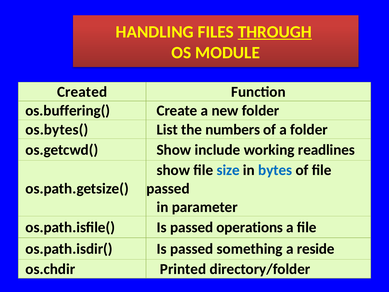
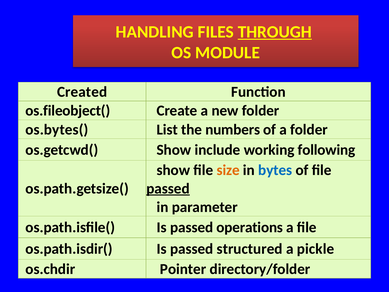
os.buffering(: os.buffering( -> os.fileobject(
readlines: readlines -> following
size colour: blue -> orange
passed at (168, 188) underline: none -> present
something: something -> structured
reside: reside -> pickle
Printed: Printed -> Pointer
